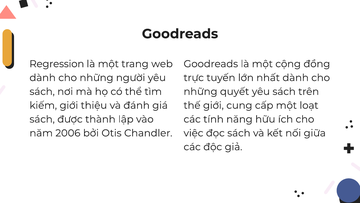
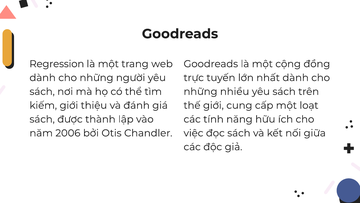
quyết: quyết -> nhiều
